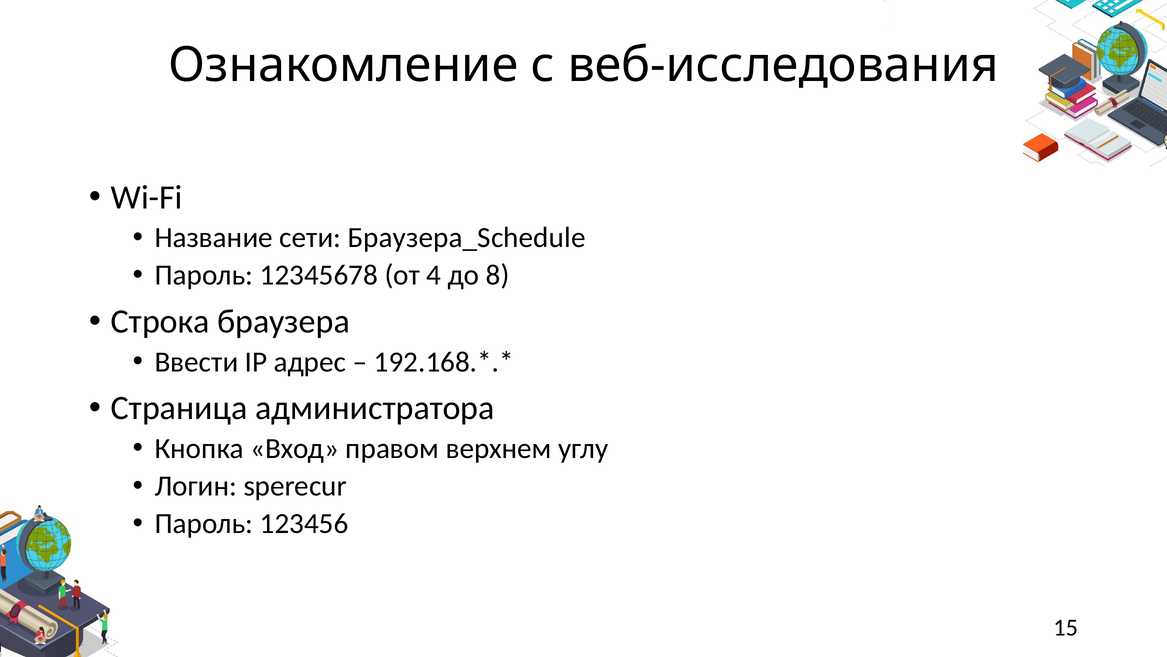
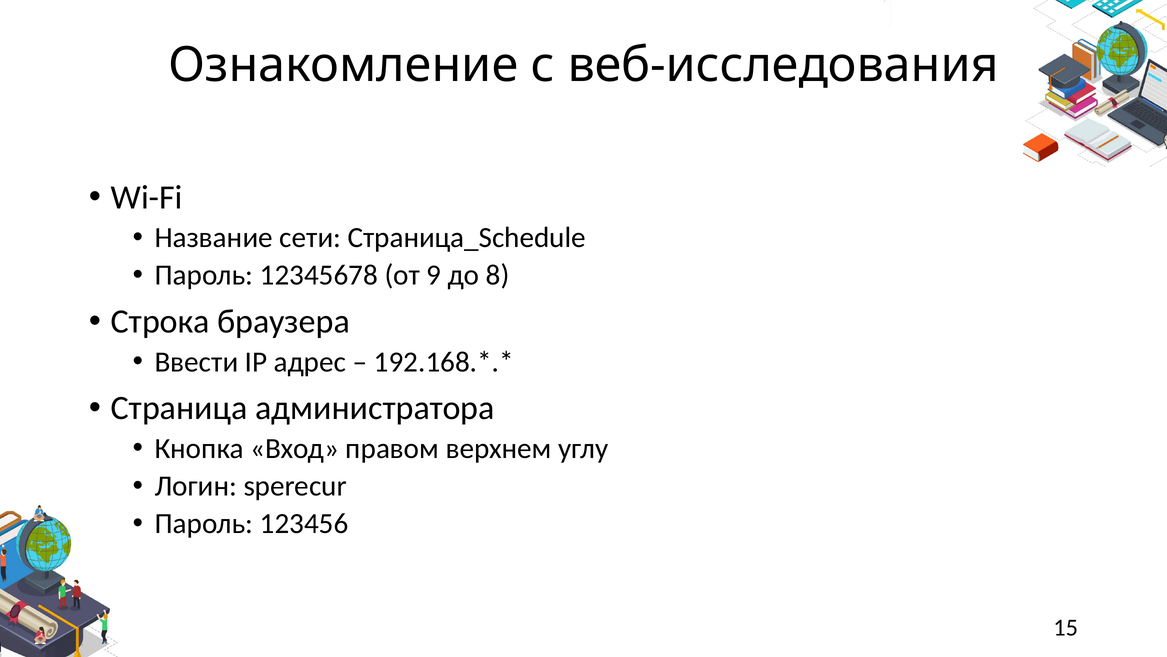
Браузера_Schedule: Браузера_Schedule -> Страница_Schedule
4: 4 -> 9
